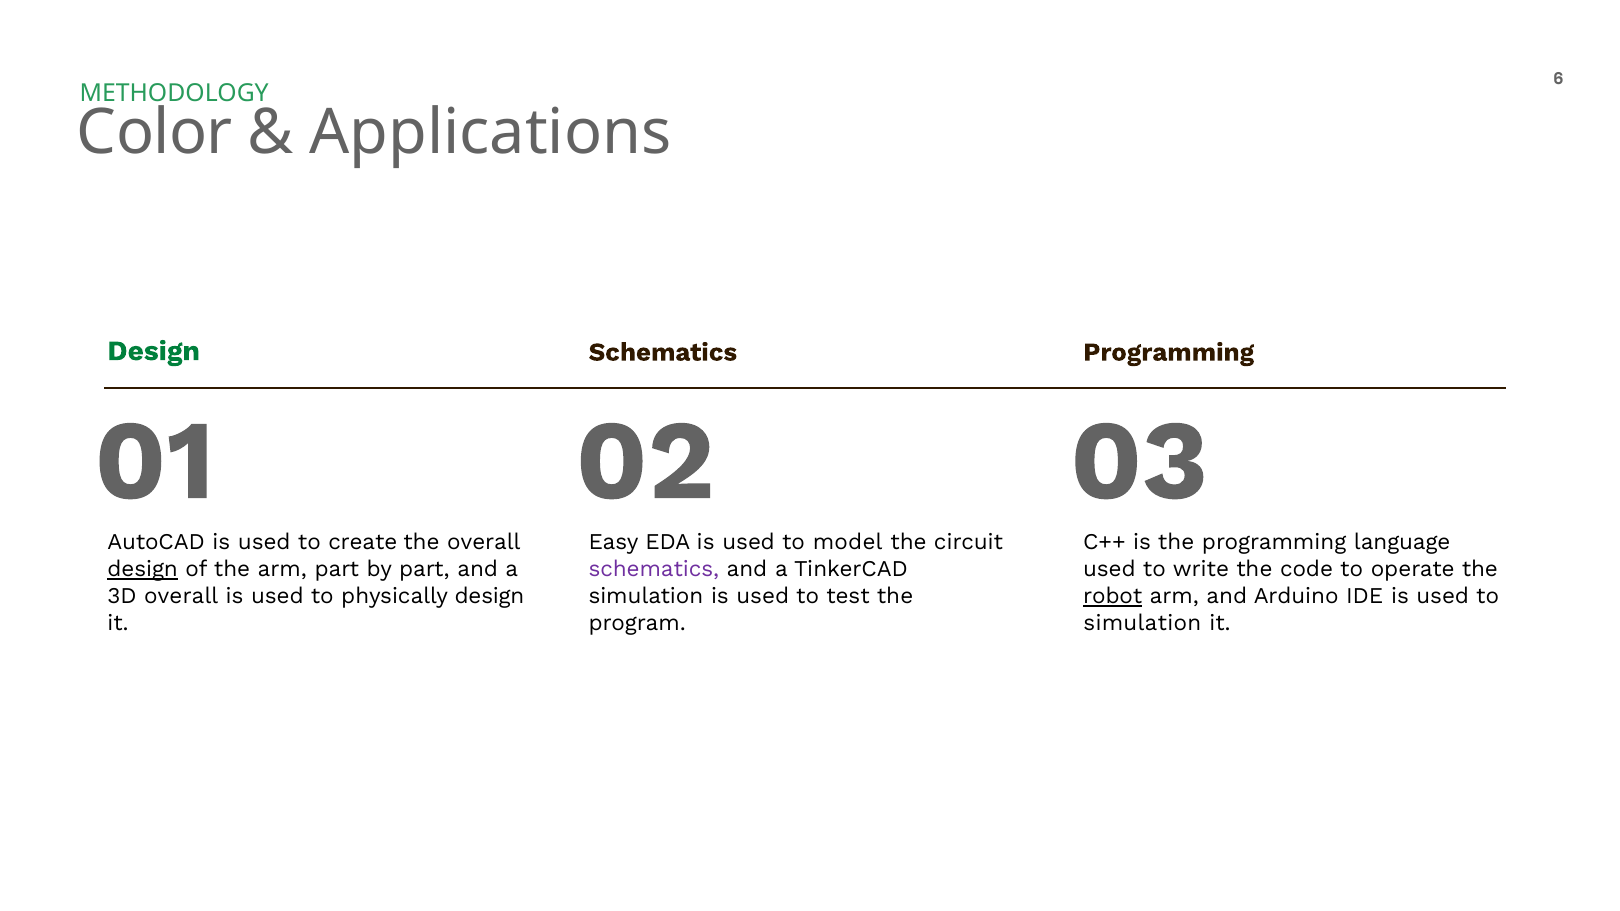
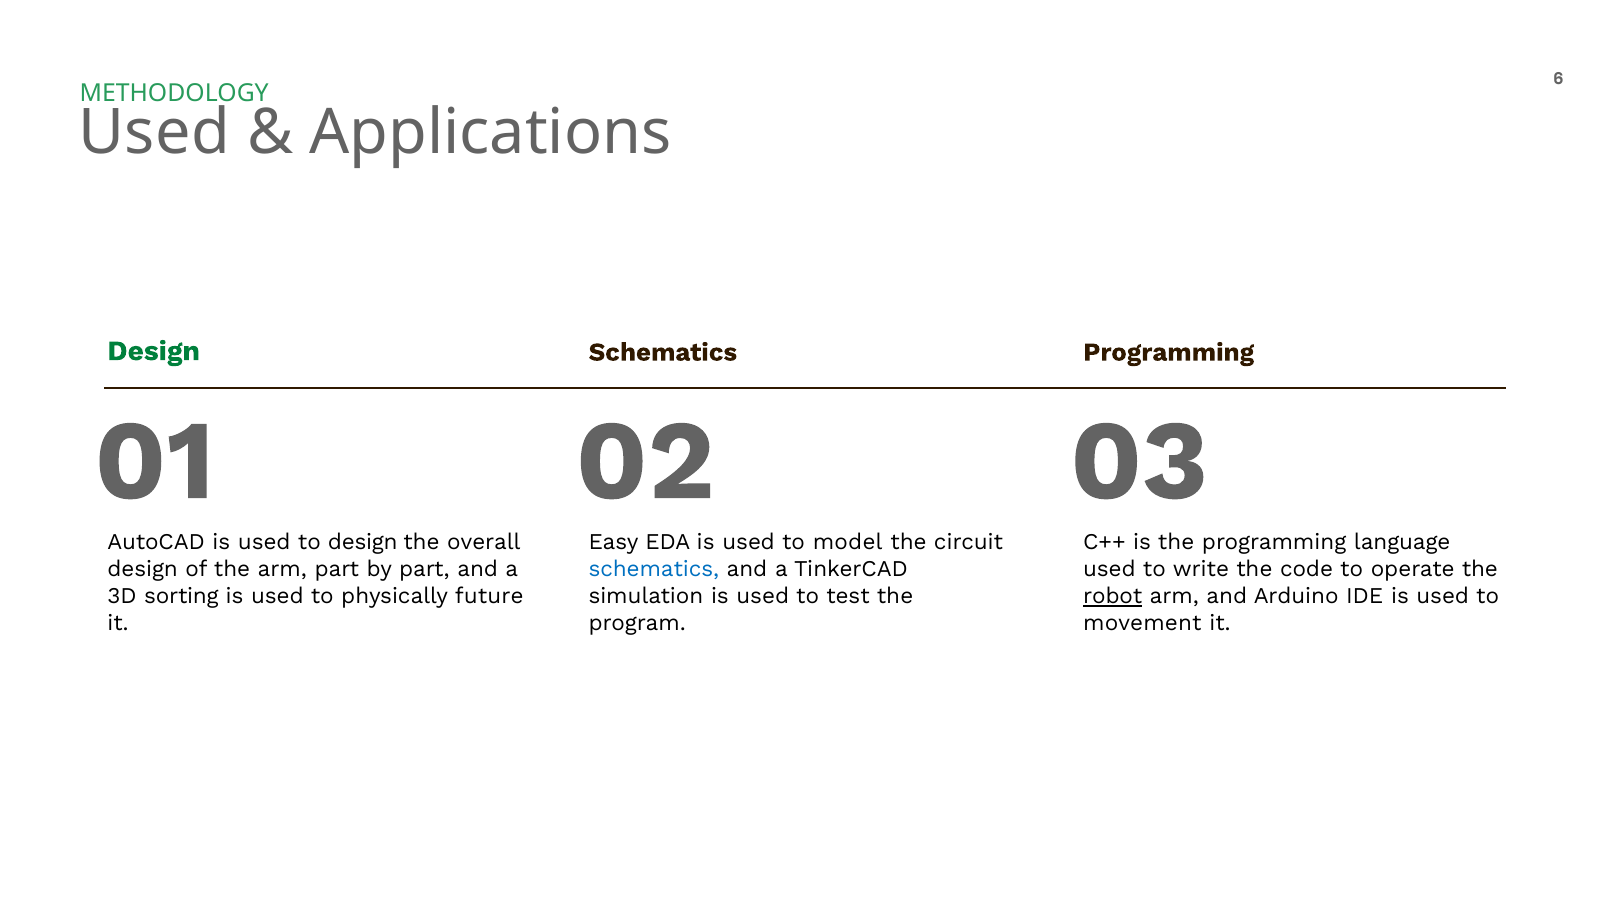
Color at (155, 133): Color -> Used
to create: create -> design
design at (143, 569) underline: present -> none
schematics at (654, 569) colour: purple -> blue
3D overall: overall -> sorting
physically design: design -> future
simulation at (1142, 623): simulation -> movement
